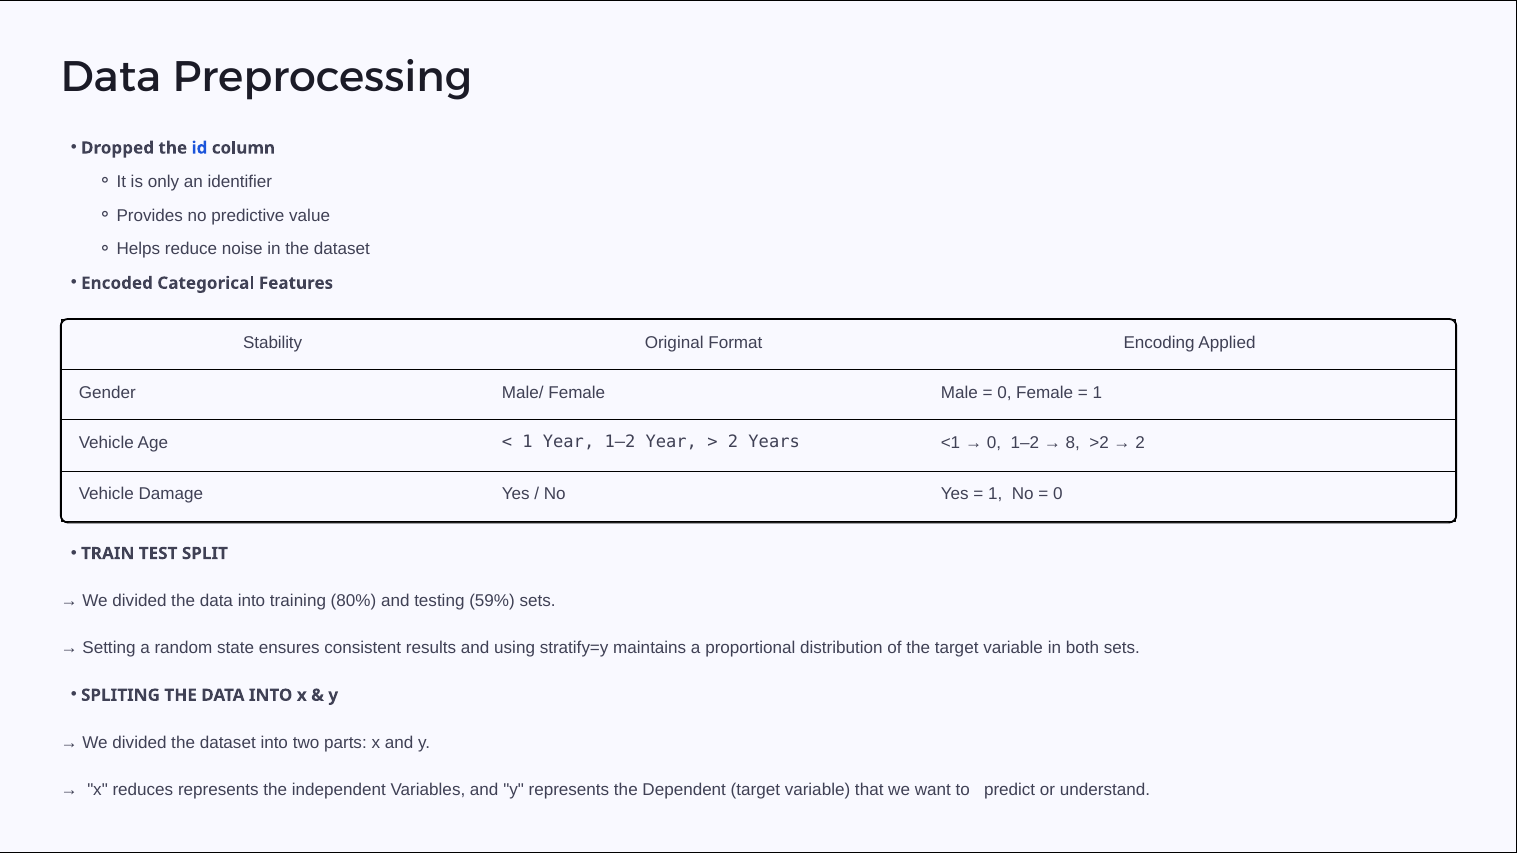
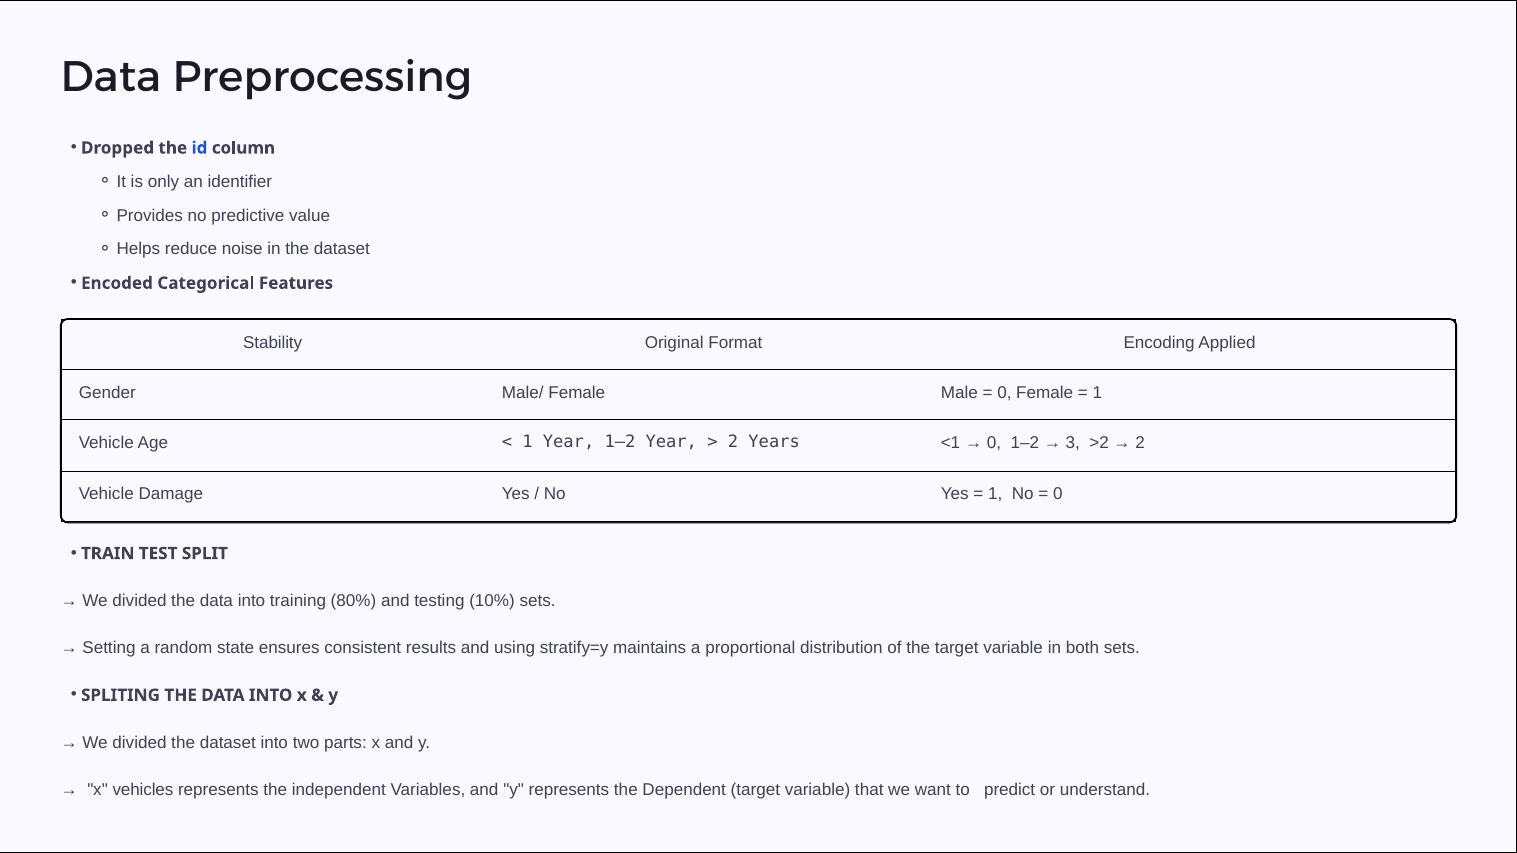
8: 8 -> 3
59%: 59% -> 10%
reduces: reduces -> vehicles
